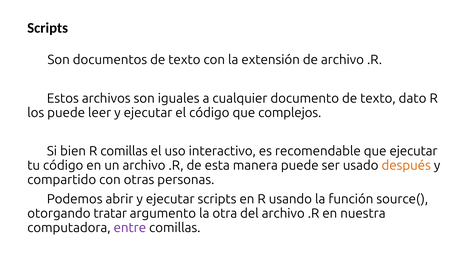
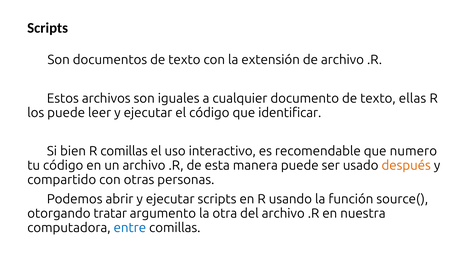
dato: dato -> ellas
complejos: complejos -> identificar
que ejecutar: ejecutar -> numero
entre colour: purple -> blue
